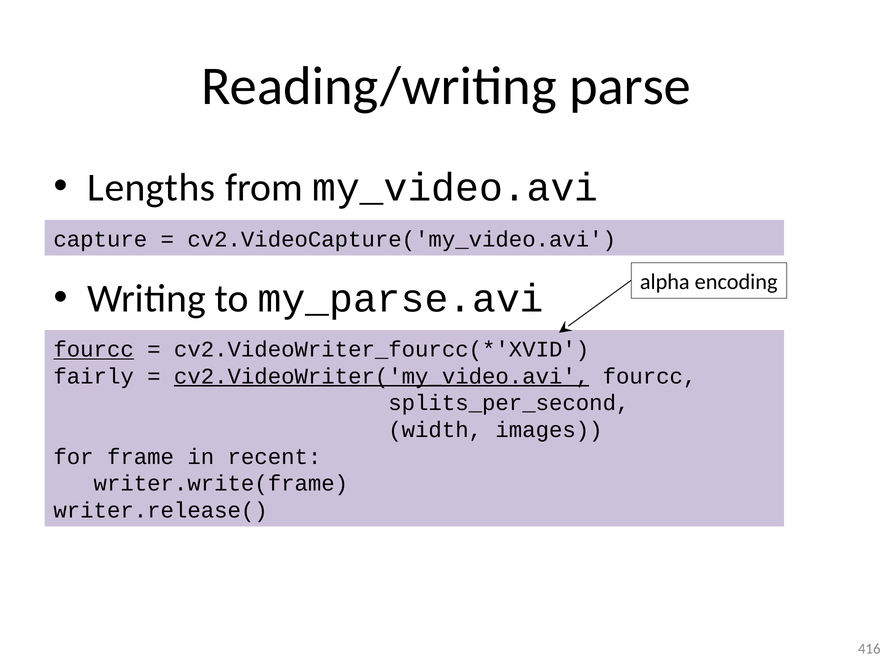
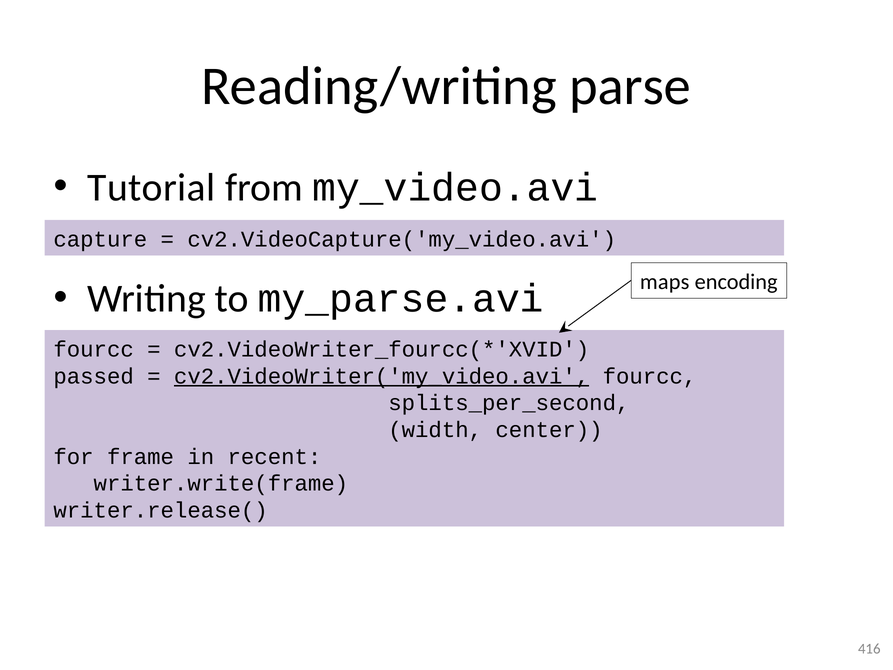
Lengths: Lengths -> Tutorial
alpha: alpha -> maps
fourcc at (94, 349) underline: present -> none
fairly: fairly -> passed
images: images -> center
